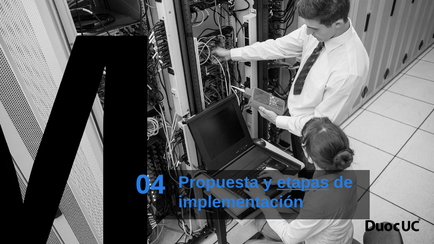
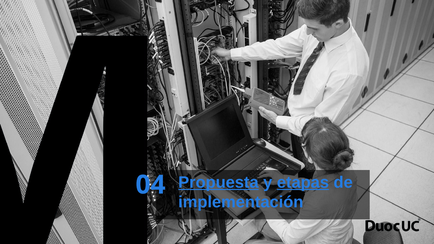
Propuesta underline: none -> present
